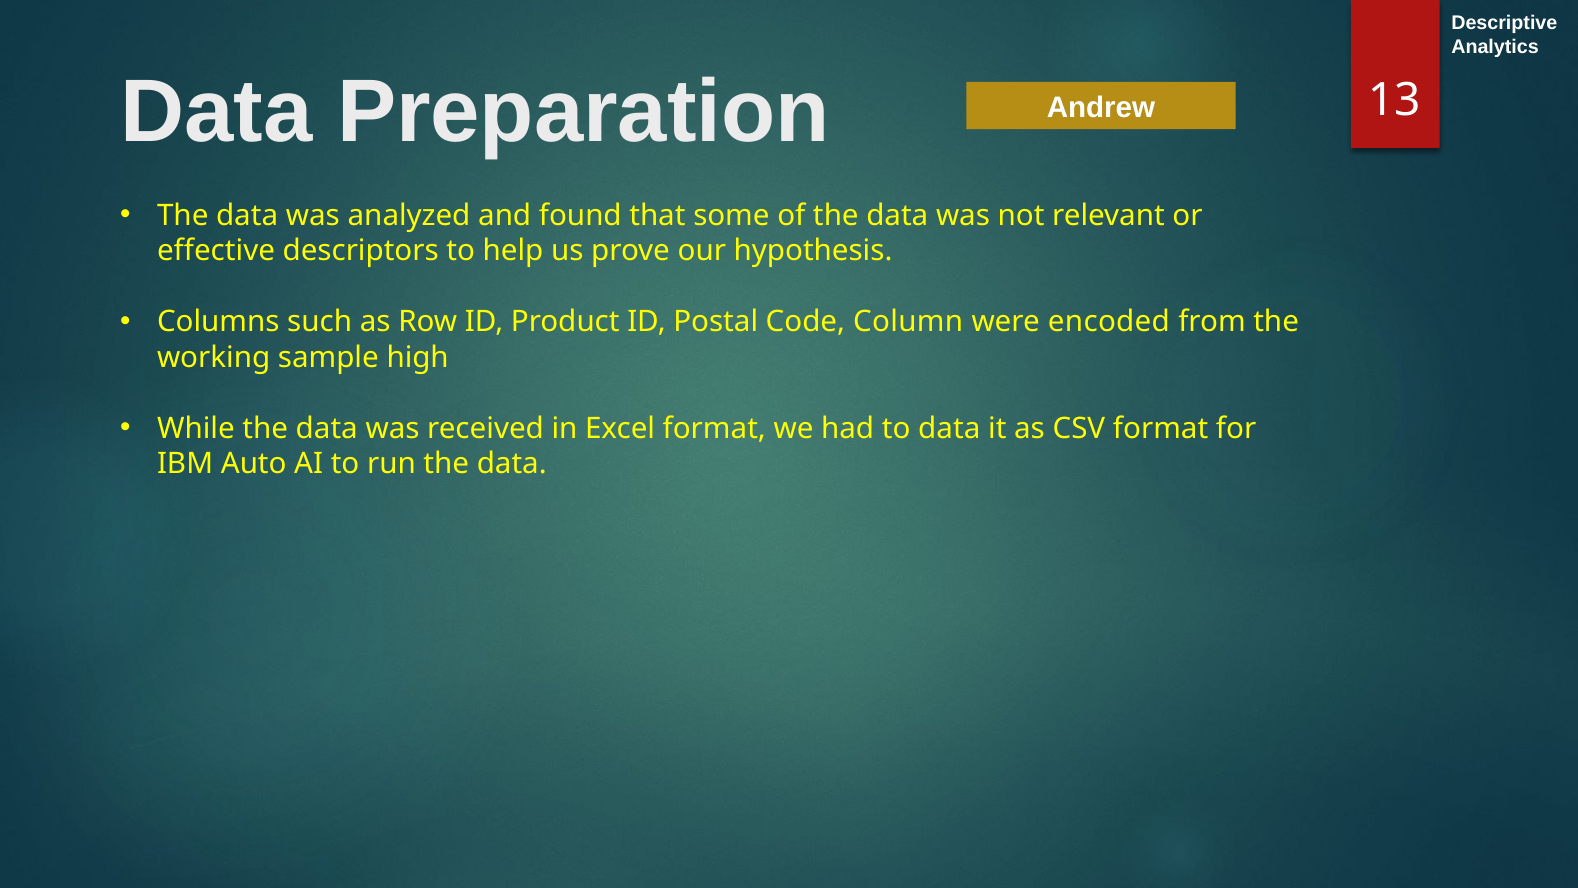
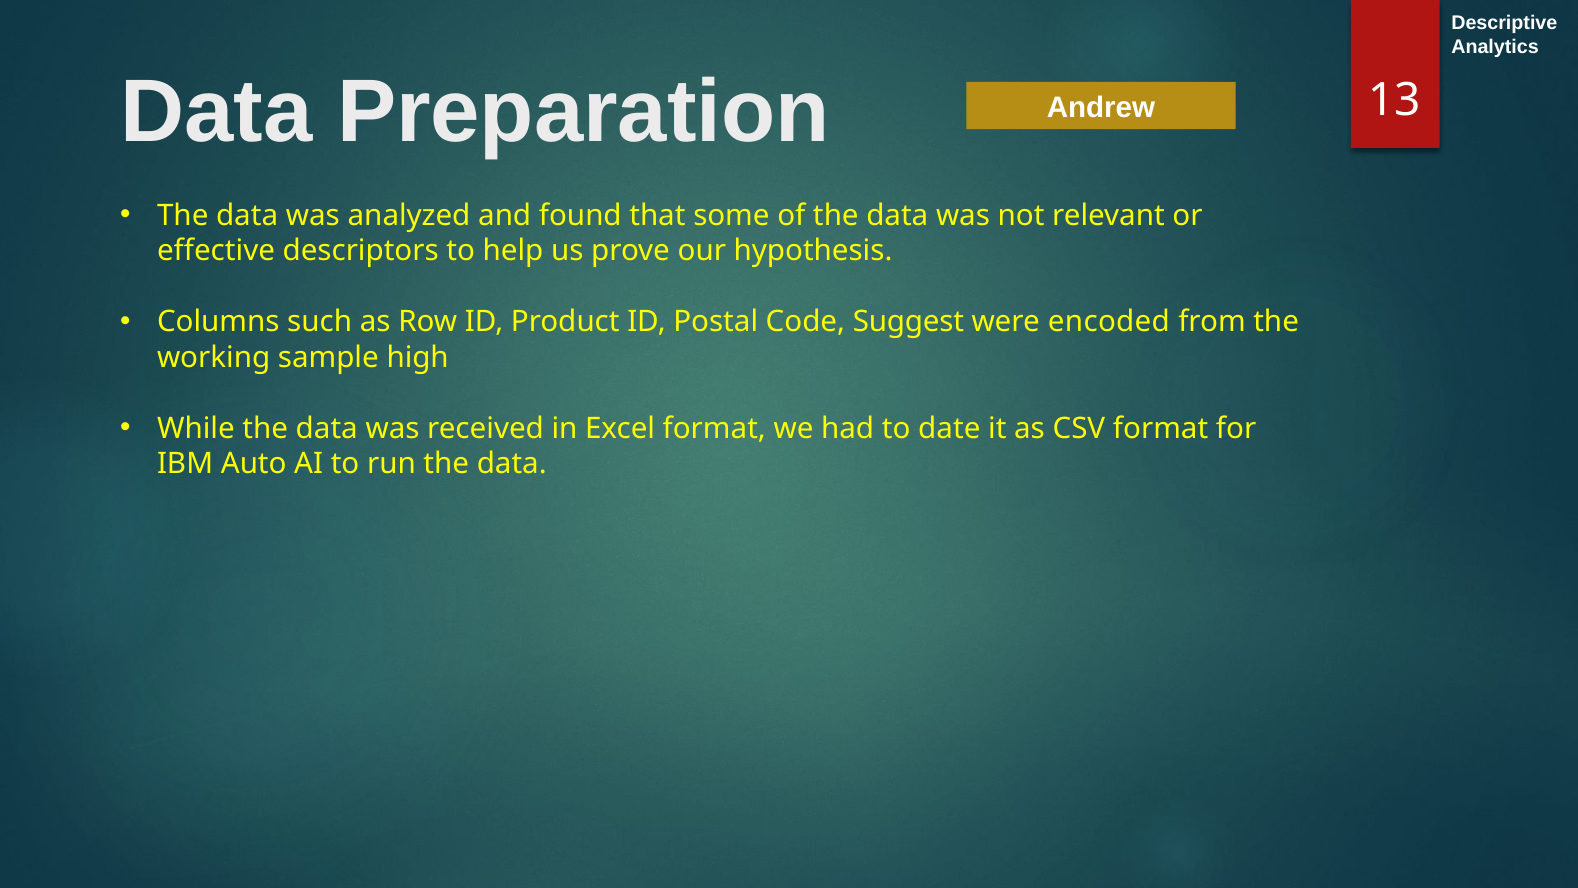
Column: Column -> Suggest
to data: data -> date
